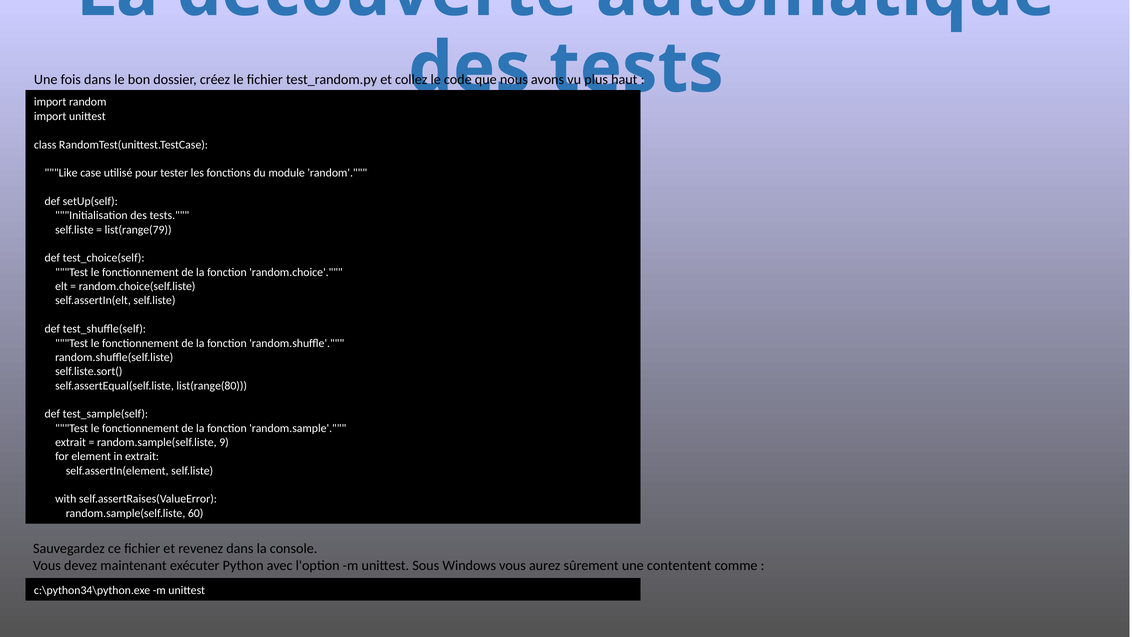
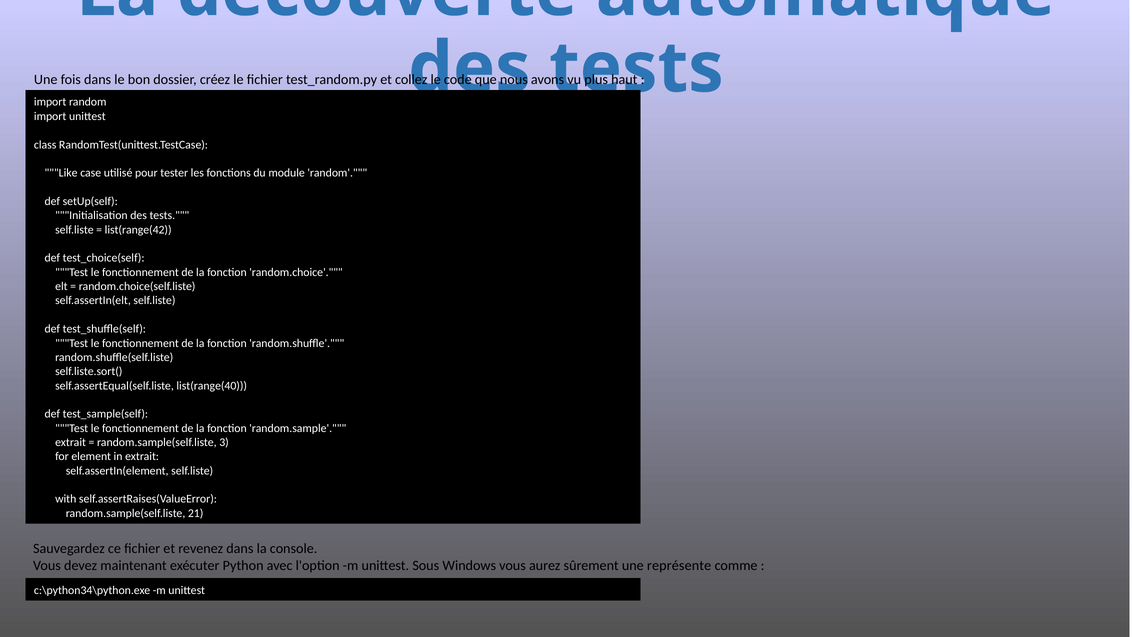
list(range(79: list(range(79 -> list(range(42
list(range(80: list(range(80 -> list(range(40
9: 9 -> 3
60: 60 -> 21
contentent: contentent -> représente
